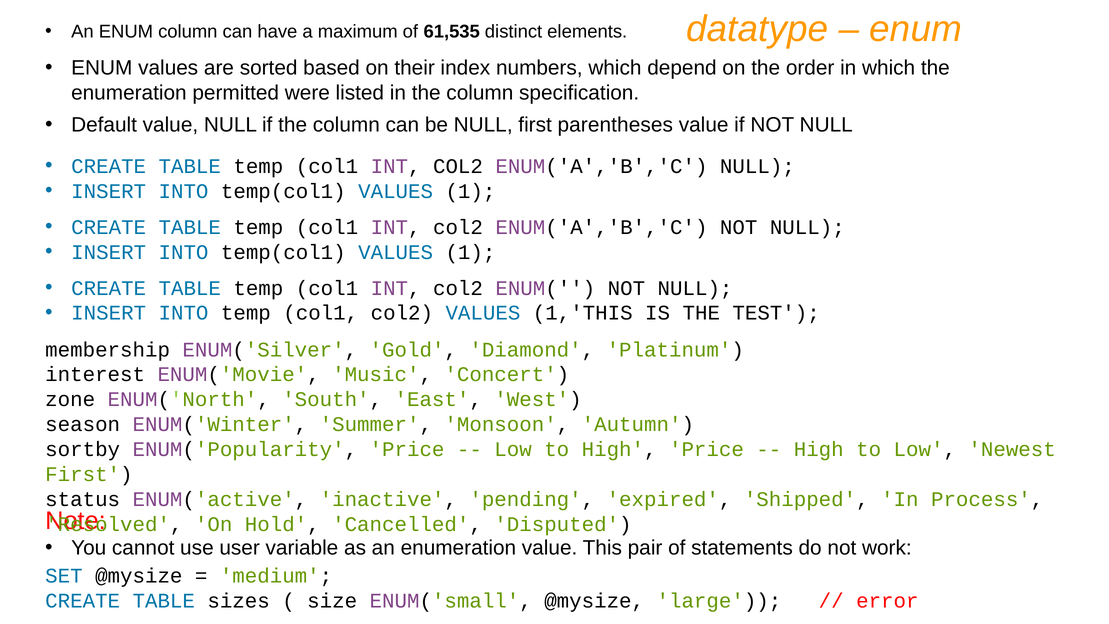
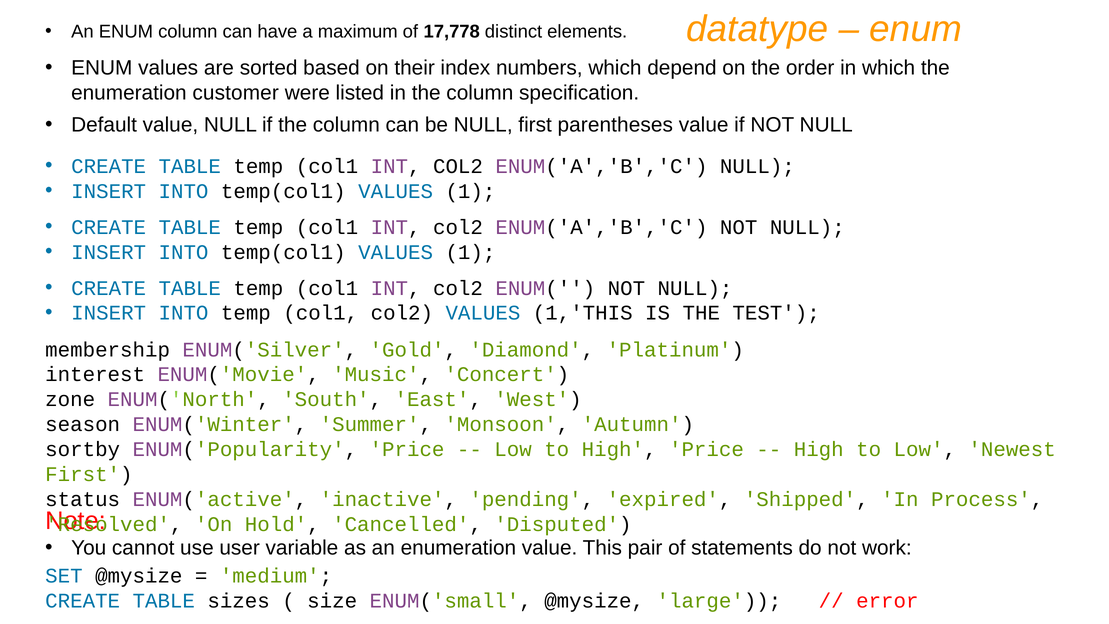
61,535: 61,535 -> 17,778
permitted: permitted -> customer
